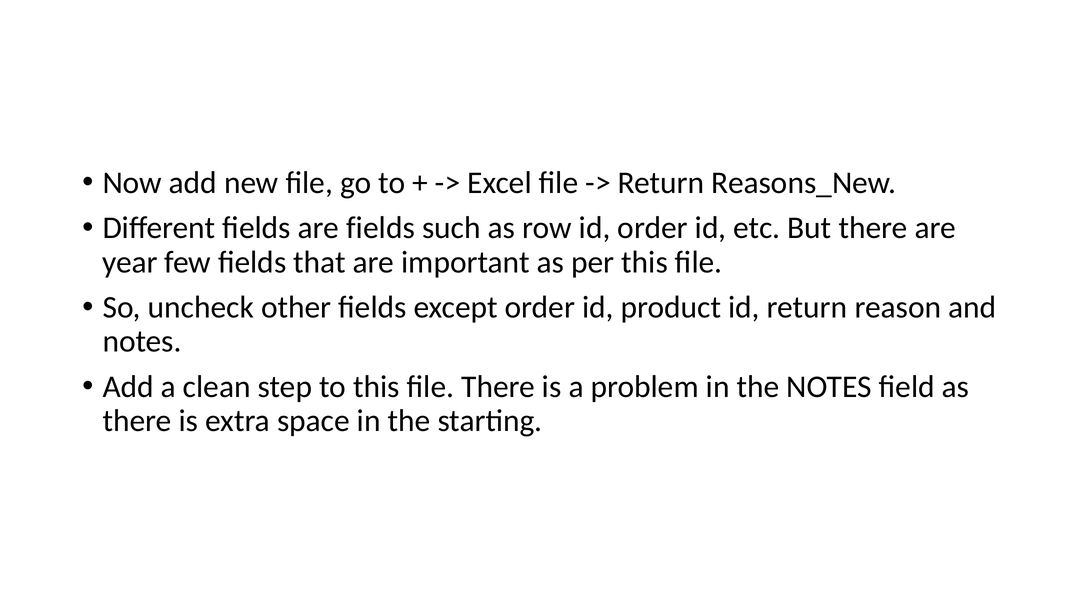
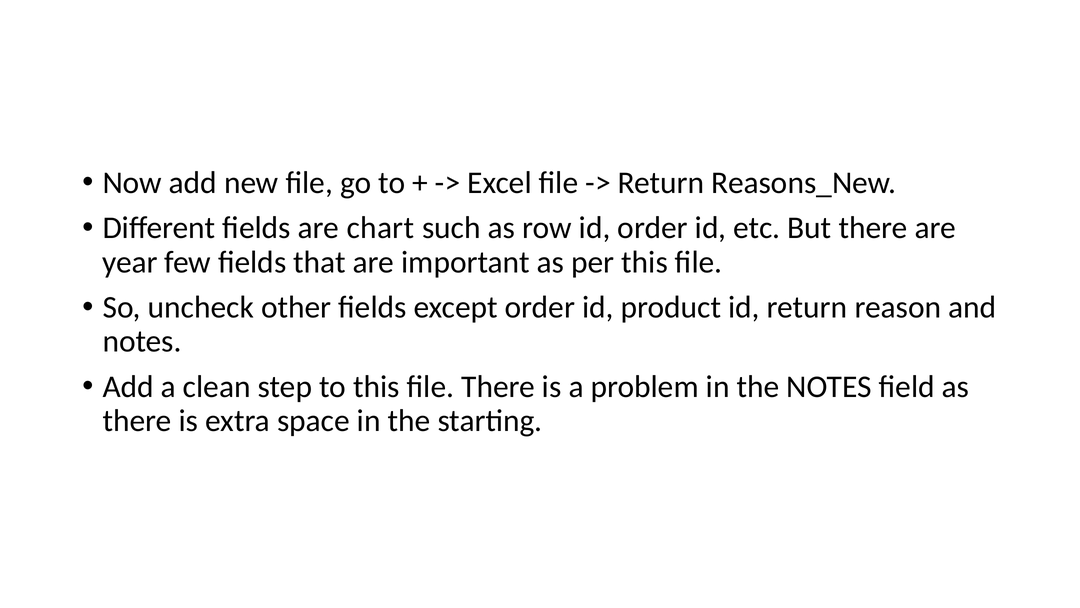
are fields: fields -> chart
